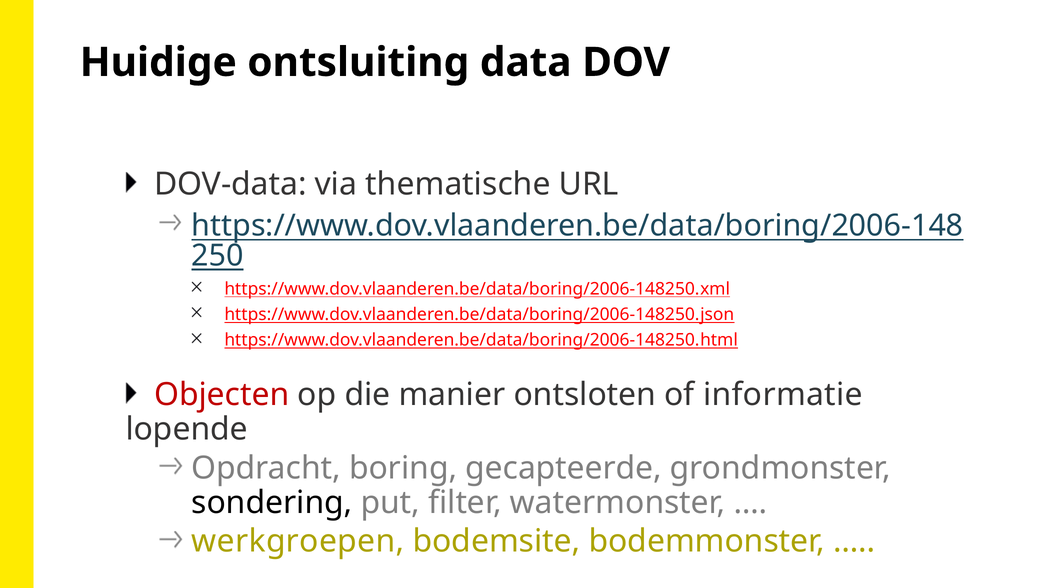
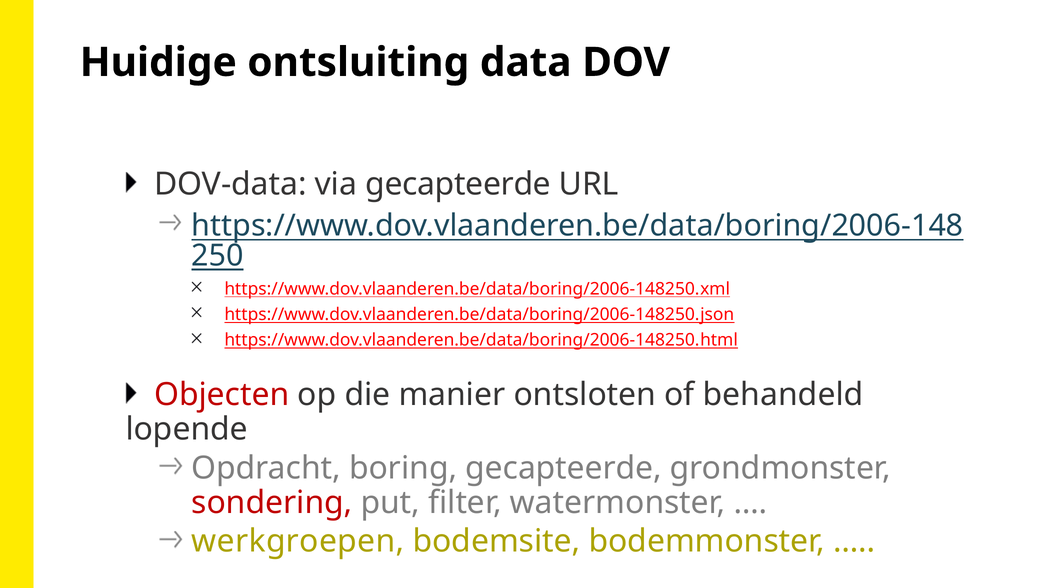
via thematische: thematische -> gecapteerde
informatie: informatie -> behandeld
sondering colour: black -> red
